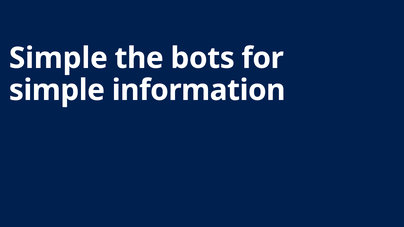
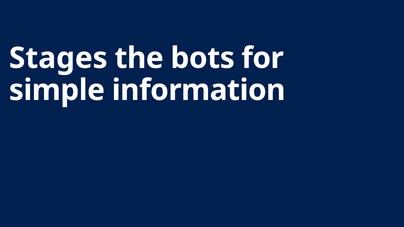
Simple at (58, 58): Simple -> Stages
